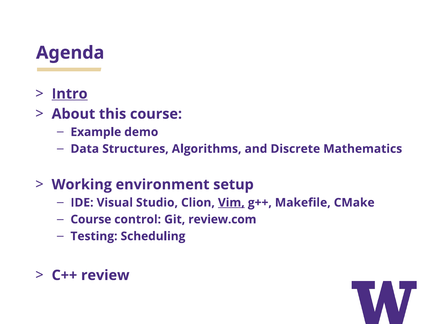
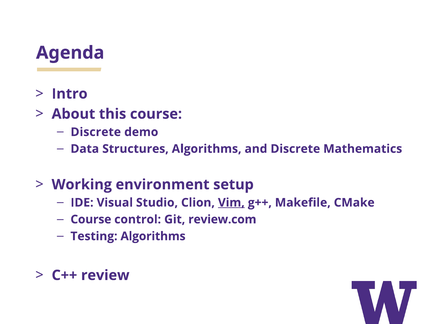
Intro underline: present -> none
Example at (96, 132): Example -> Discrete
Testing Scheduling: Scheduling -> Algorithms
